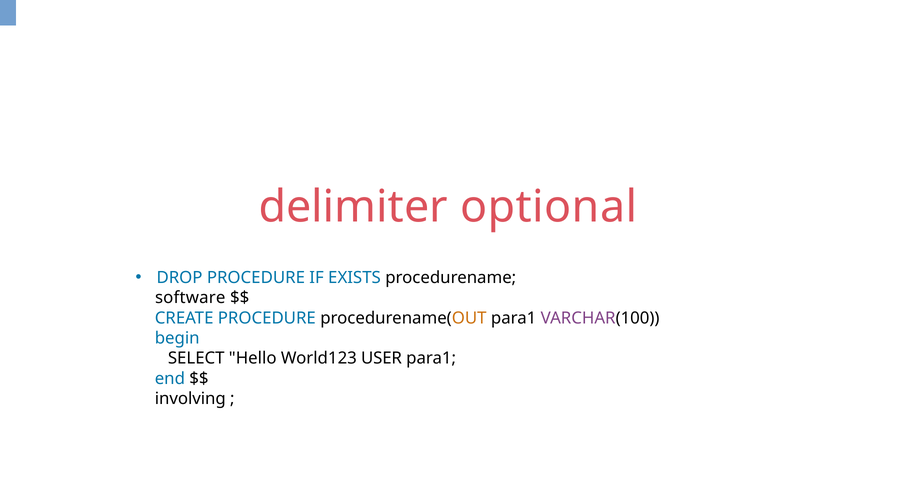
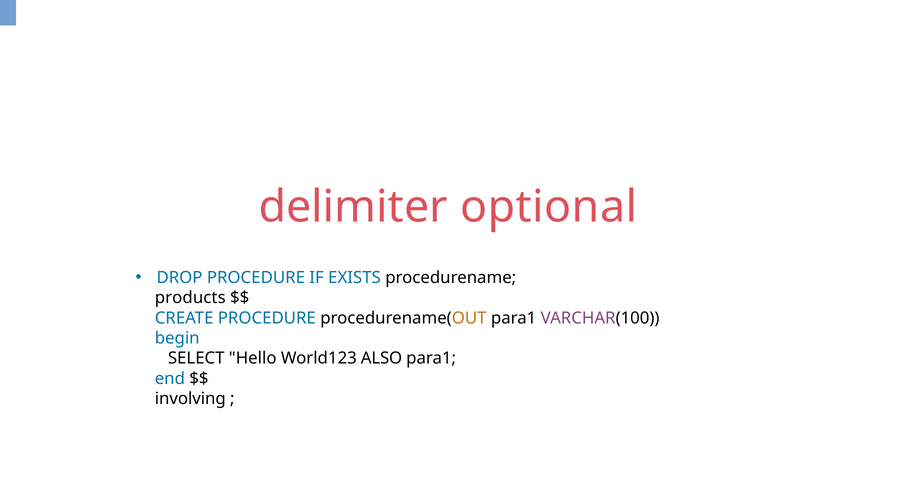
software: software -> products
USER: USER -> ALSO
